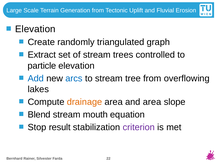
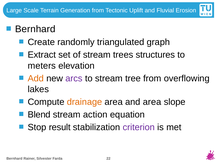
Elevation at (35, 29): Elevation -> Bernhard
controlled: controlled -> structures
particle: particle -> meters
Add colour: blue -> orange
arcs colour: blue -> purple
mouth: mouth -> action
